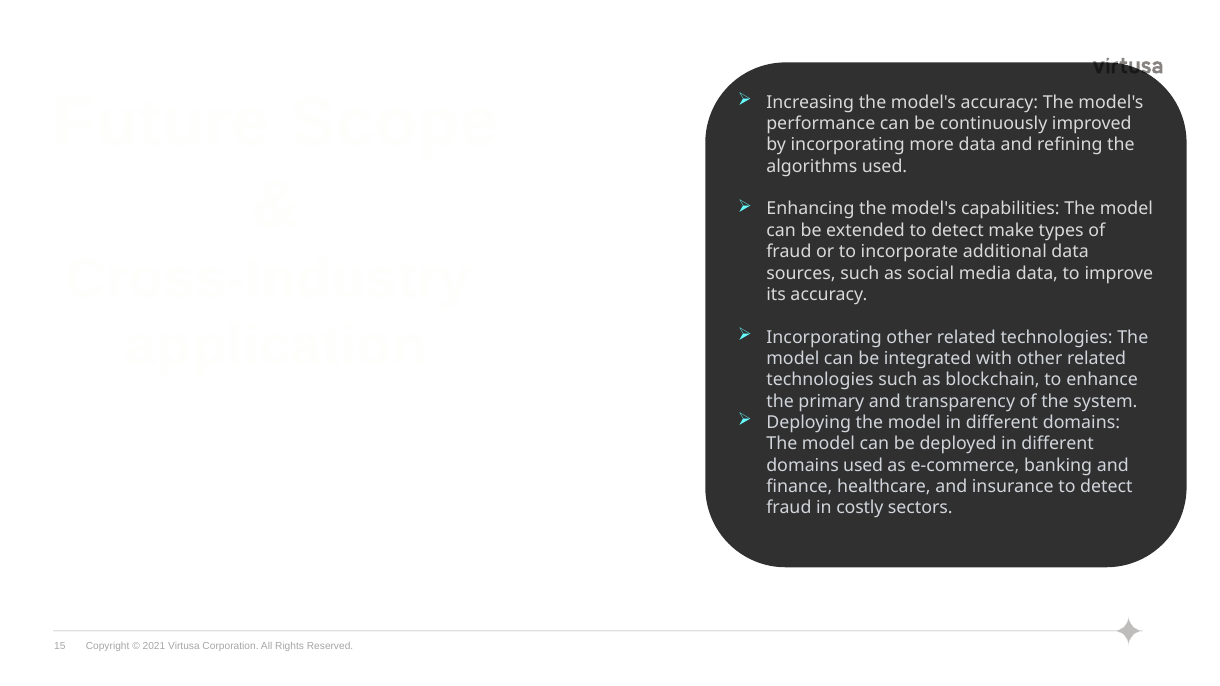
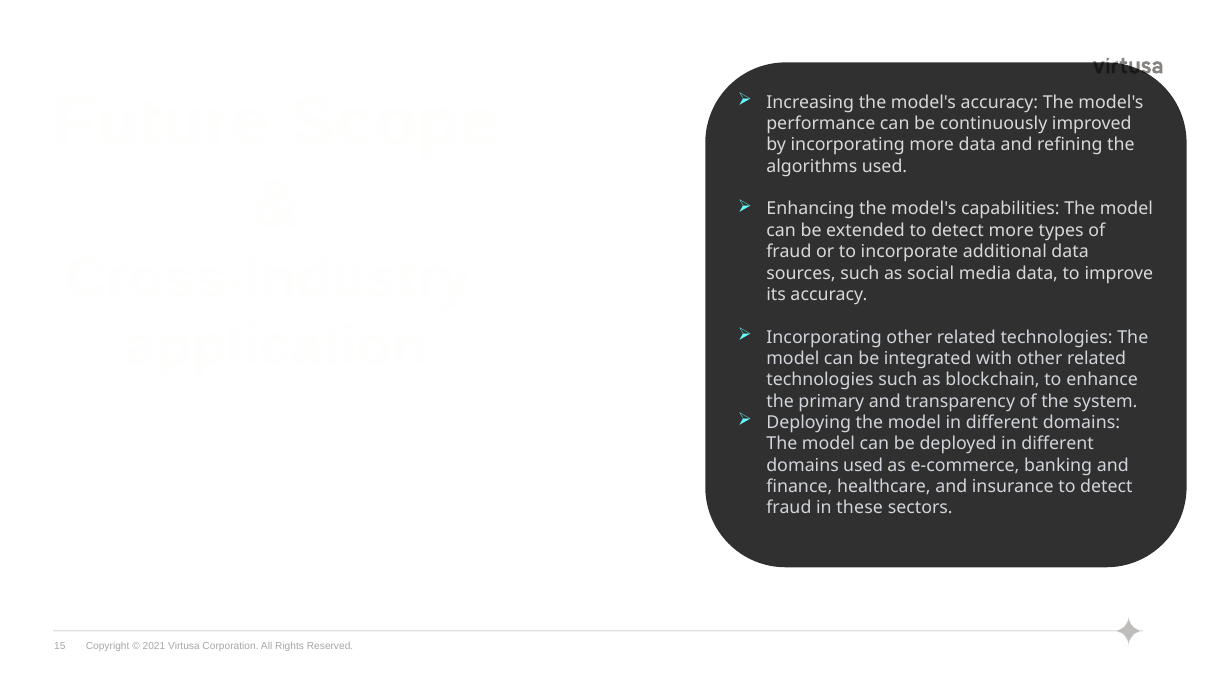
detect make: make -> more
costly: costly -> these
